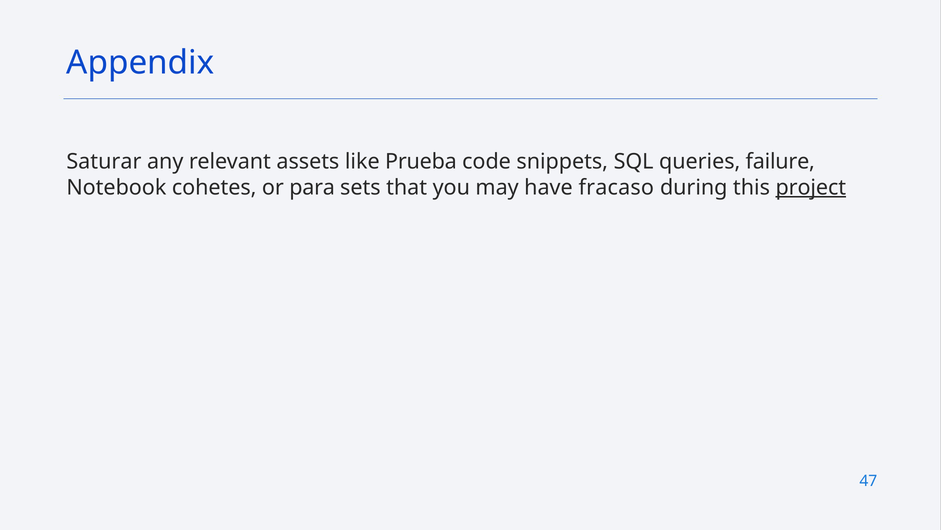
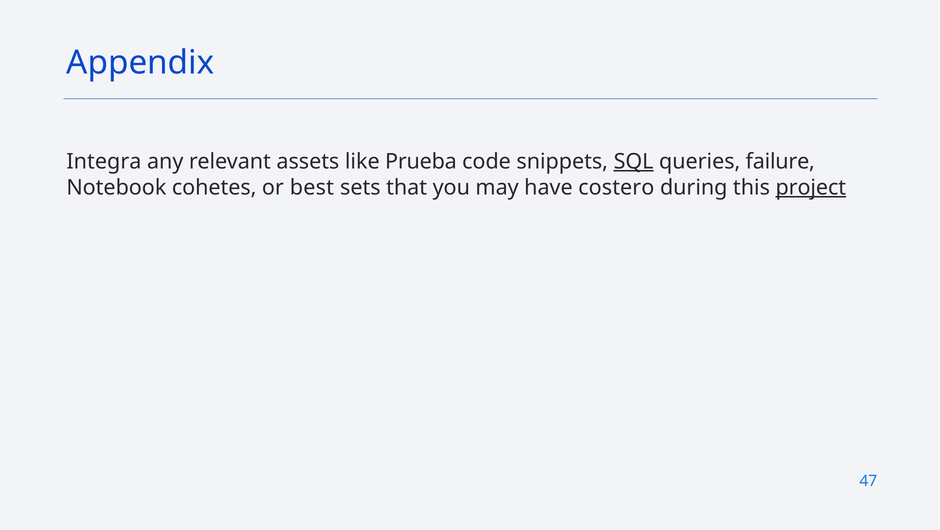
Saturar: Saturar -> Integra
SQL underline: none -> present
para: para -> best
fracaso: fracaso -> costero
